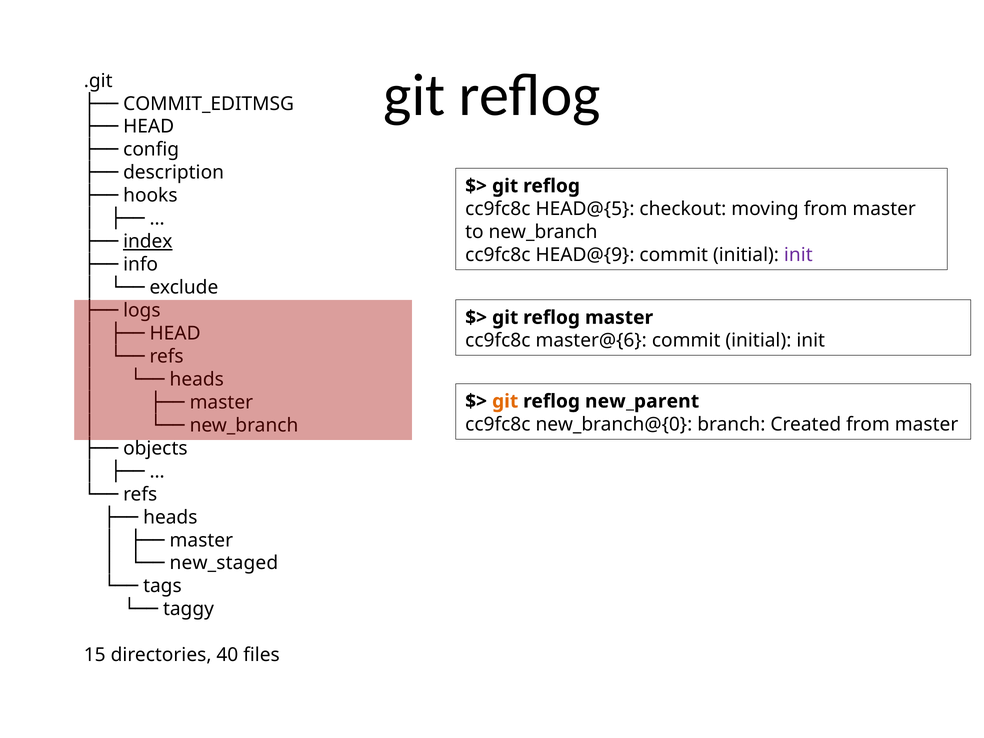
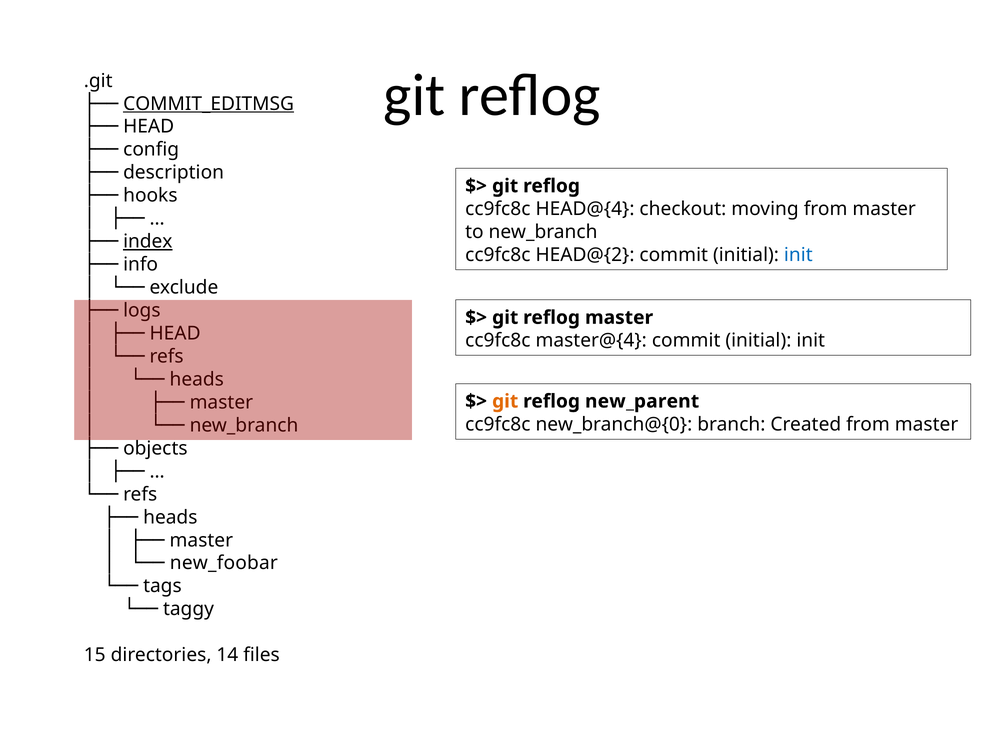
COMMIT_EDITMSG underline: none -> present
HEAD@{5: HEAD@{5 -> HEAD@{4
HEAD@{9: HEAD@{9 -> HEAD@{2
init at (798, 255) colour: purple -> blue
master@{6: master@{6 -> master@{4
new_staged: new_staged -> new_foobar
40: 40 -> 14
